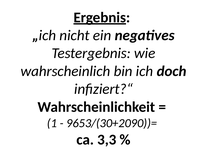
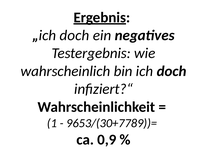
„ich nicht: nicht -> doch
9653/(30+2090))=: 9653/(30+2090))= -> 9653/(30+7789))=
3,3: 3,3 -> 0,9
